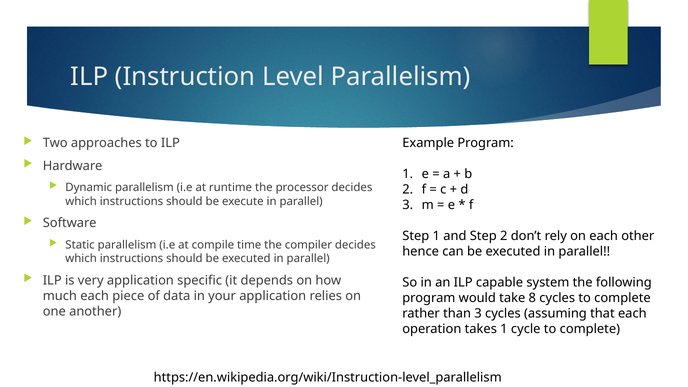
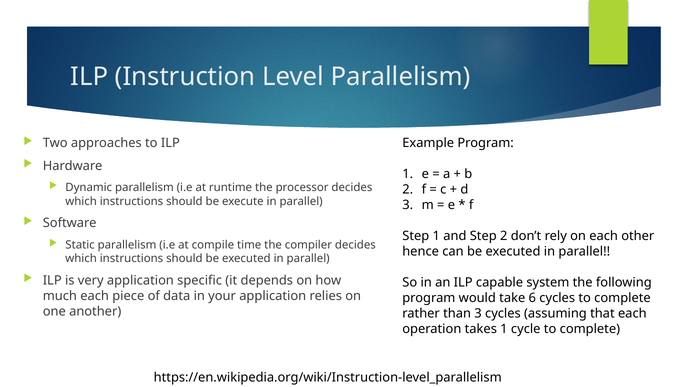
8: 8 -> 6
